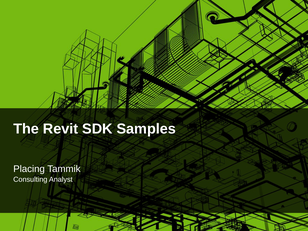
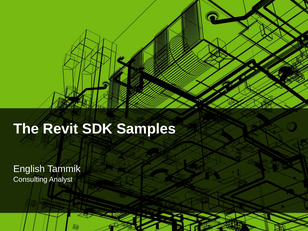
Placing: Placing -> English
